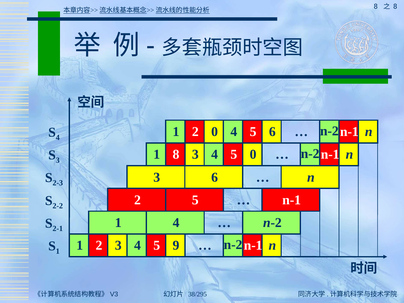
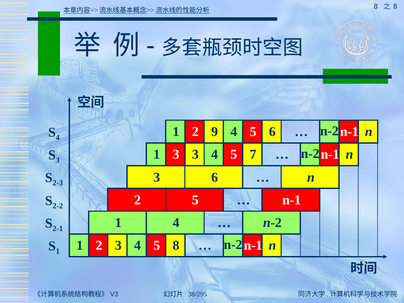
2 0: 0 -> 9
1 8: 8 -> 3
5 0: 0 -> 7
5 9: 9 -> 8
